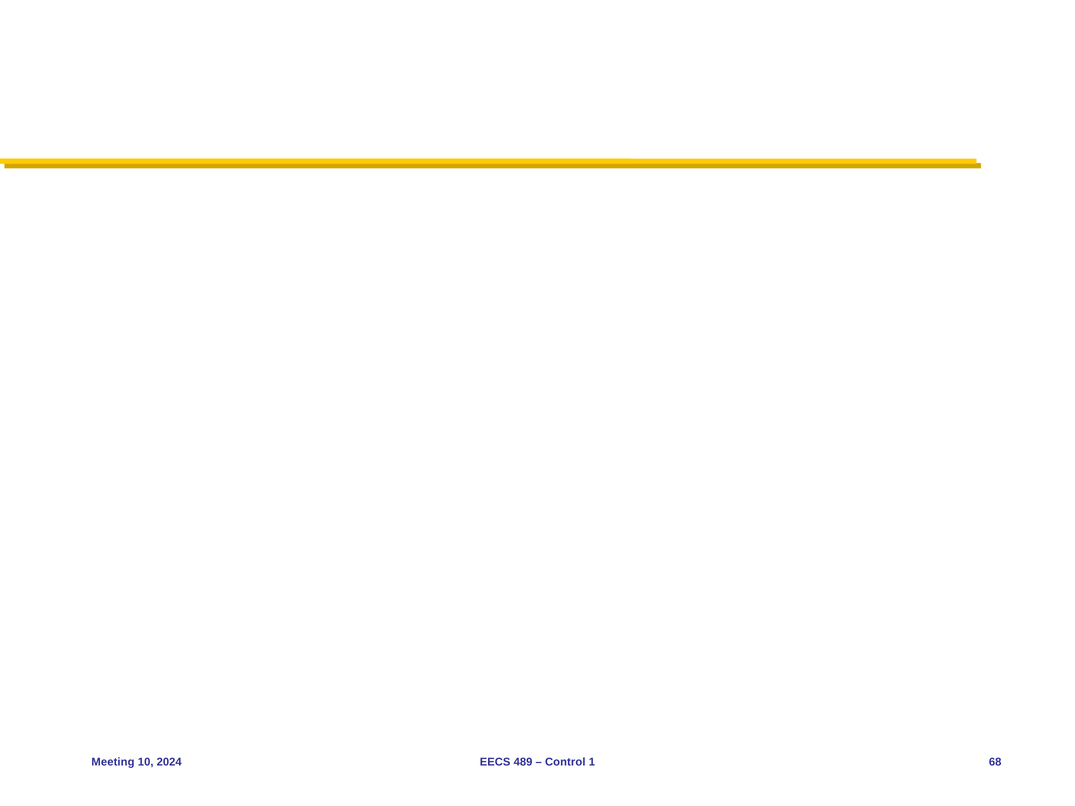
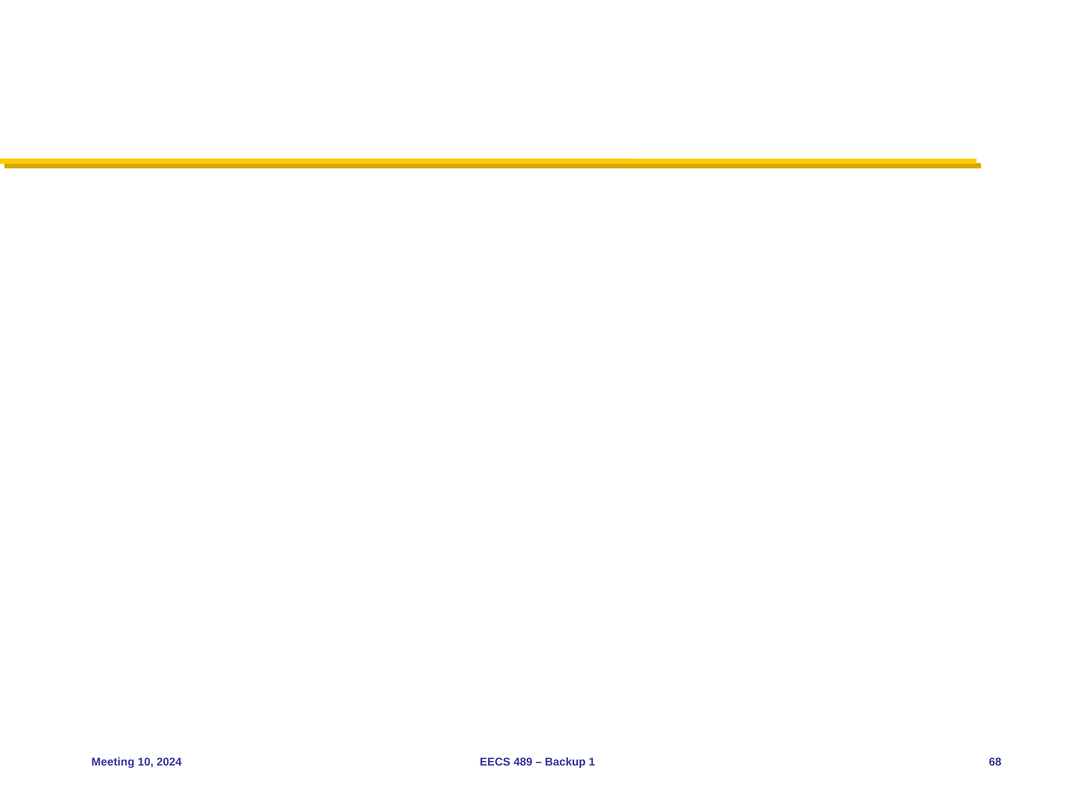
Control: Control -> Backup
